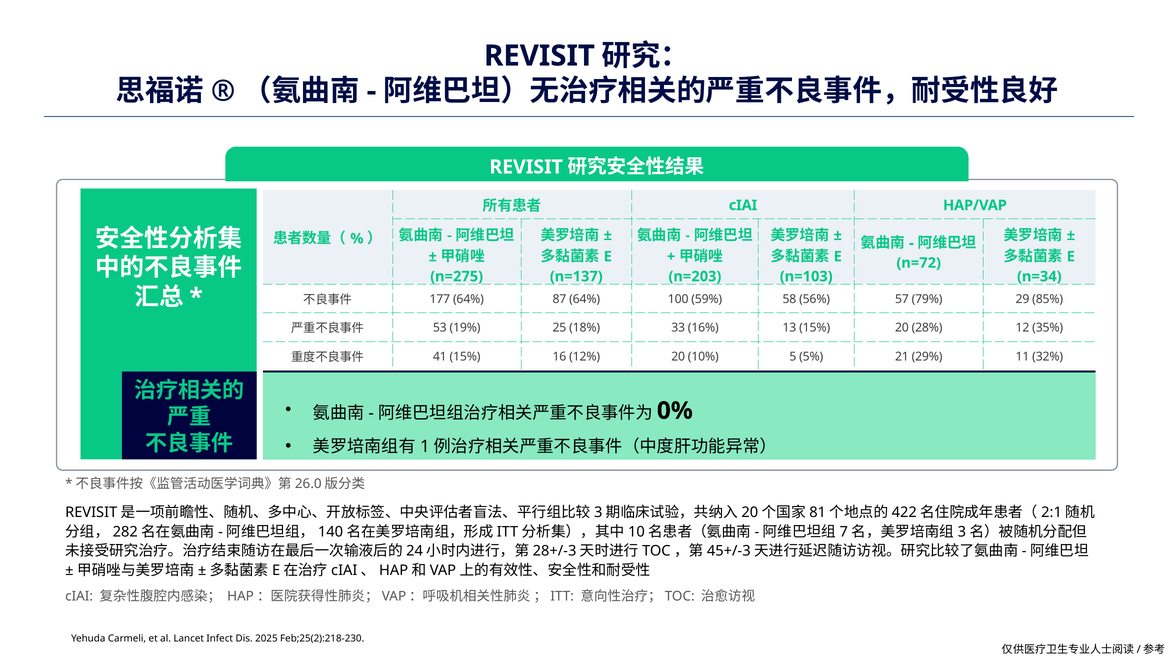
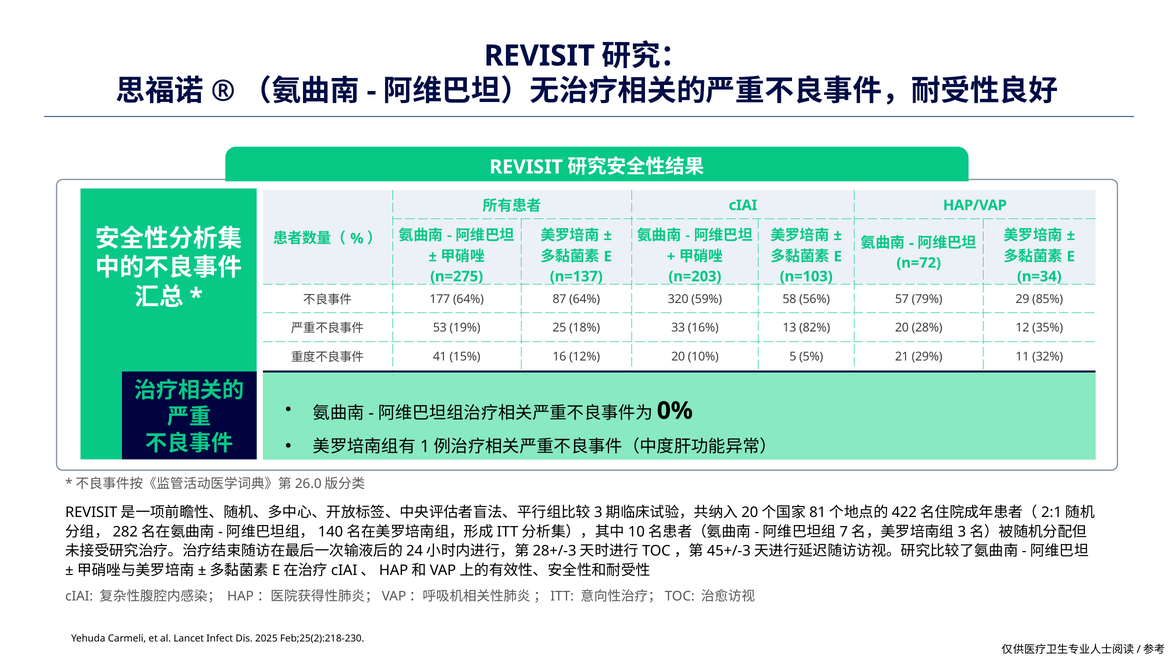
100: 100 -> 320
13 15%: 15% -> 82%
